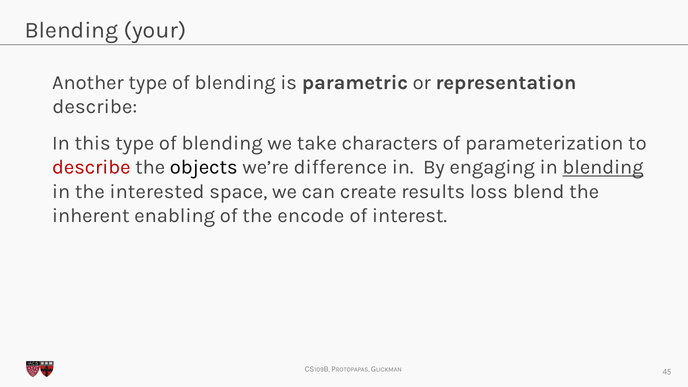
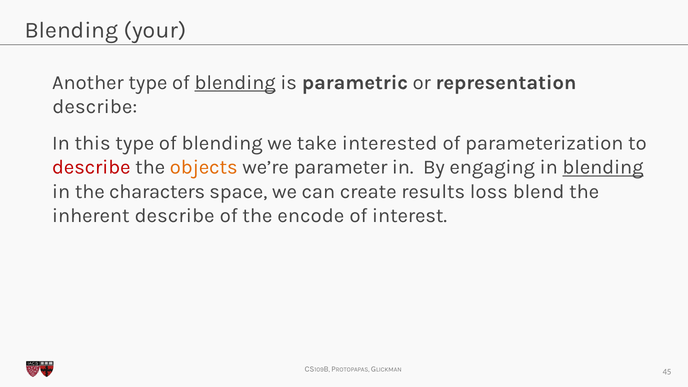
blending at (235, 82) underline: none -> present
characters: characters -> interested
objects colour: black -> orange
difference: difference -> parameter
interested: interested -> characters
inherent enabling: enabling -> describe
